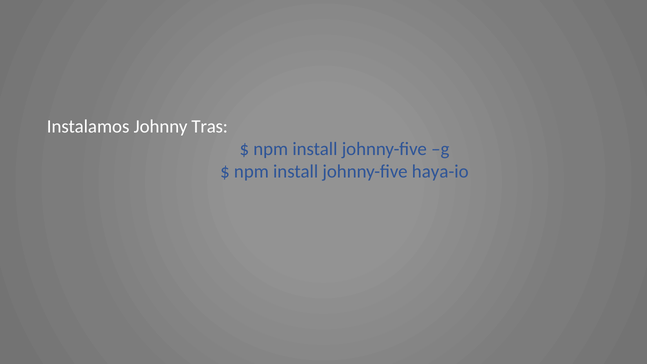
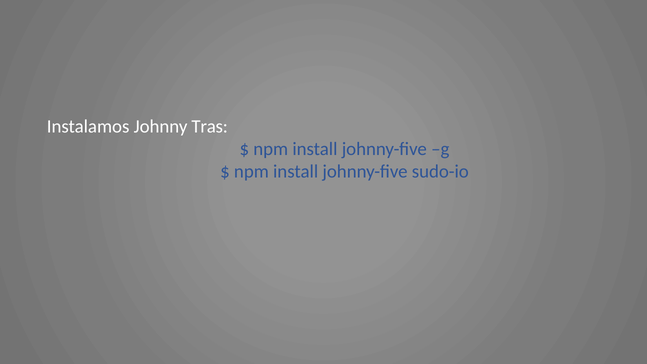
haya-io: haya-io -> sudo-io
